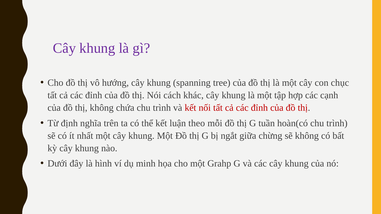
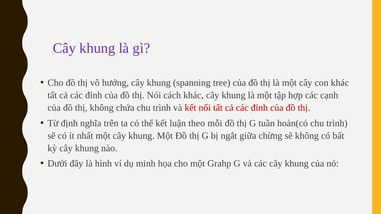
con chục: chục -> khác
